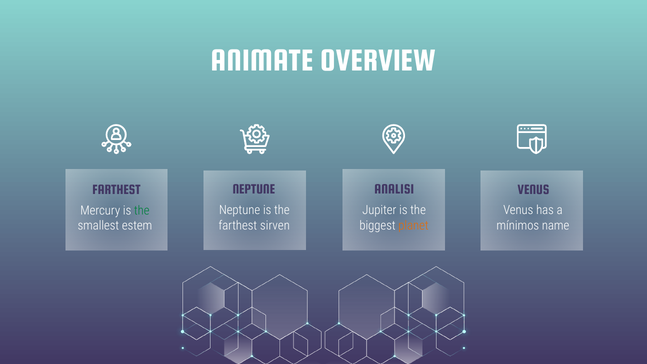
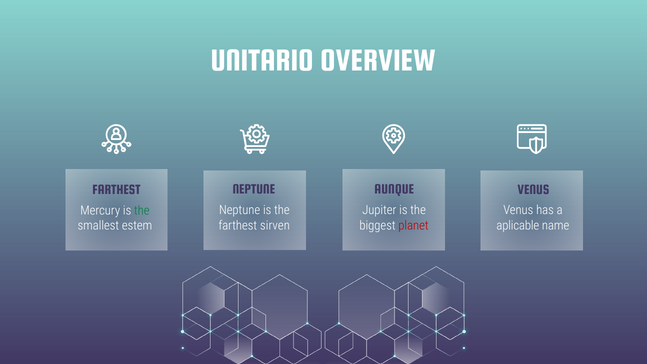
ANIMATE: ANIMATE -> UNITARIO
ANALISI: ANALISI -> AUNQUE
planet colour: orange -> red
mínimos: mínimos -> aplicable
